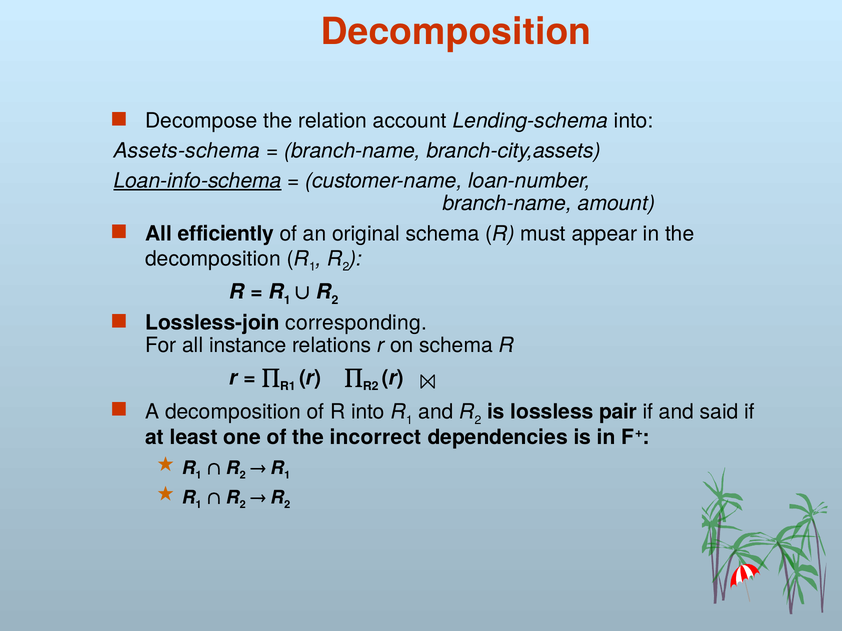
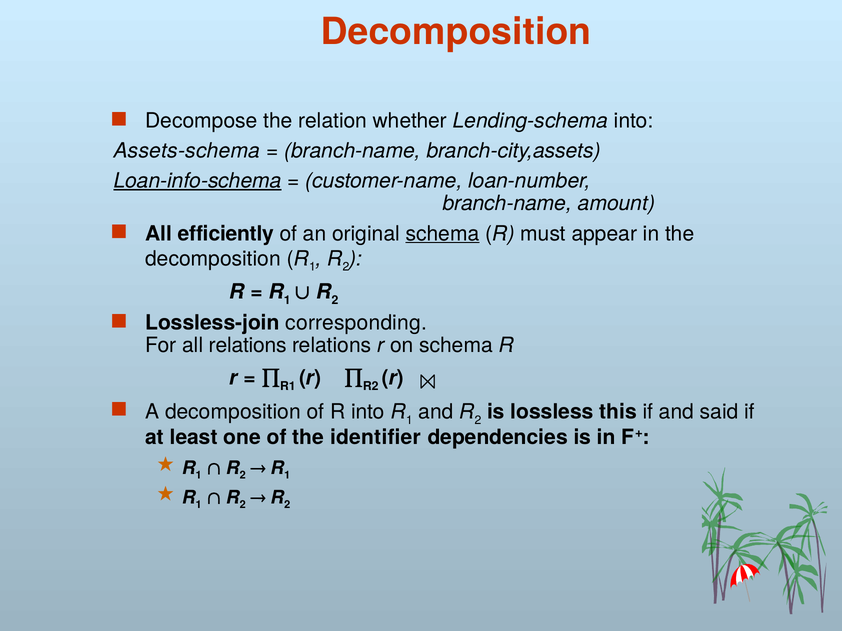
account: account -> whether
schema at (443, 234) underline: none -> present
all instance: instance -> relations
pair: pair -> this
incorrect: incorrect -> identifier
